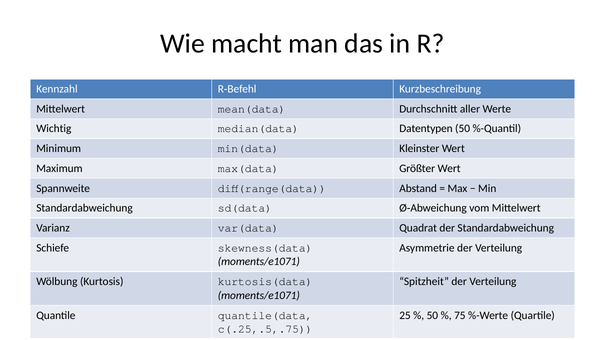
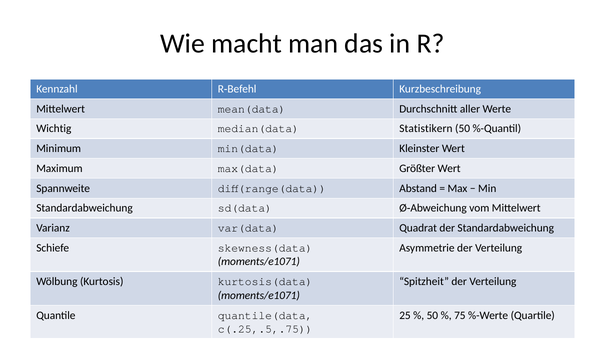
Datentypen: Datentypen -> Statistikern
